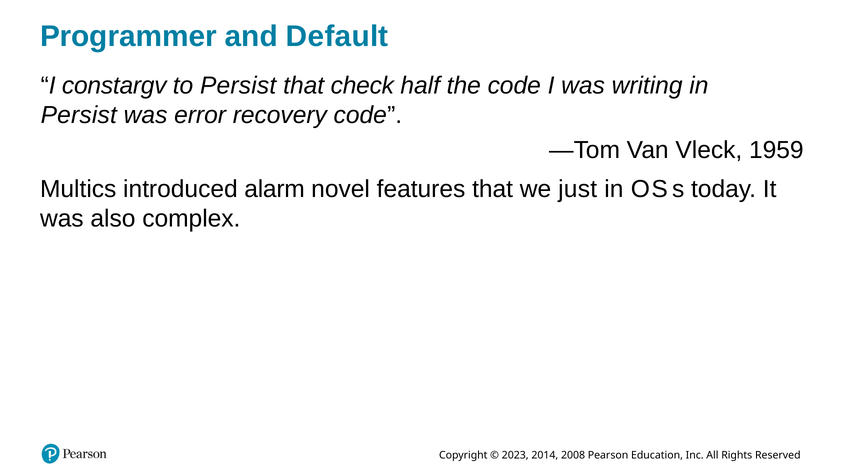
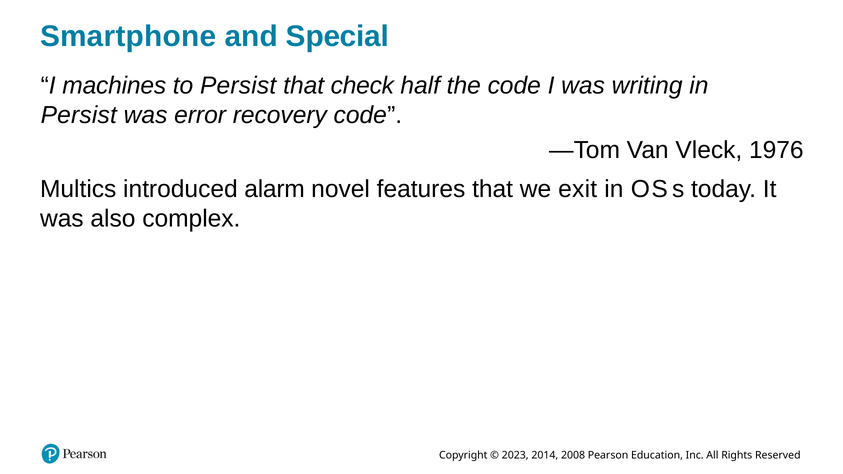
Programmer: Programmer -> Smartphone
Default: Default -> Special
constargv: constargv -> machines
1959: 1959 -> 1976
just: just -> exit
